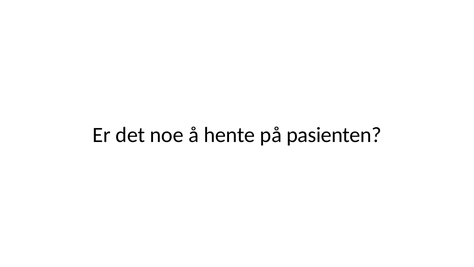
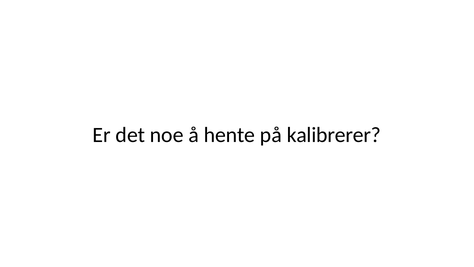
pasienten: pasienten -> kalibrerer
